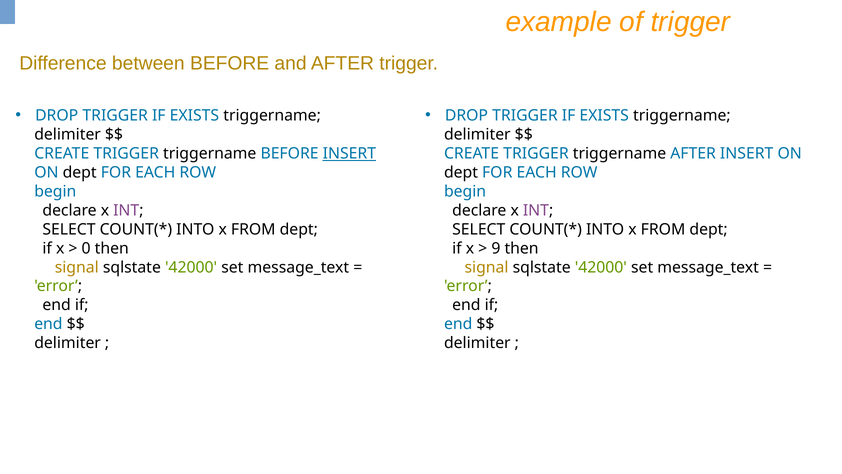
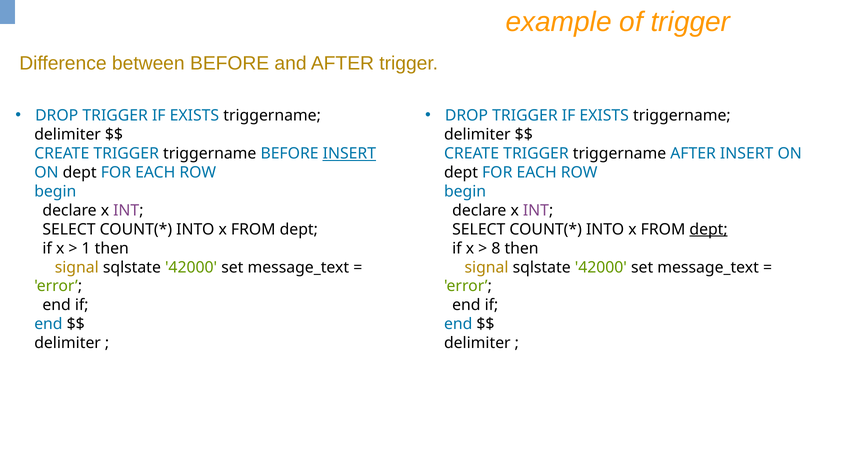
dept at (709, 229) underline: none -> present
0: 0 -> 1
9: 9 -> 8
